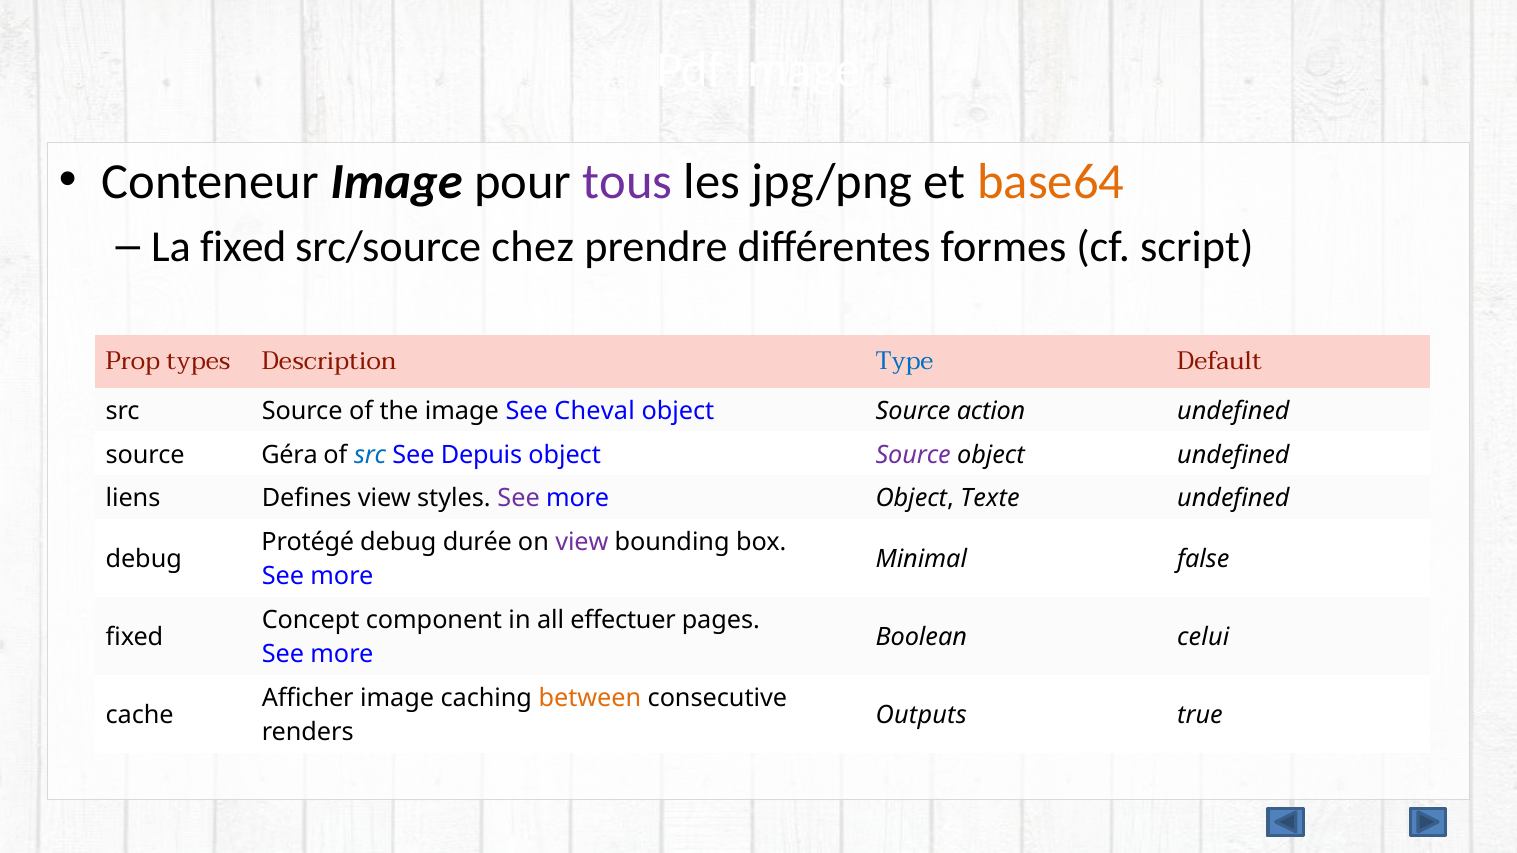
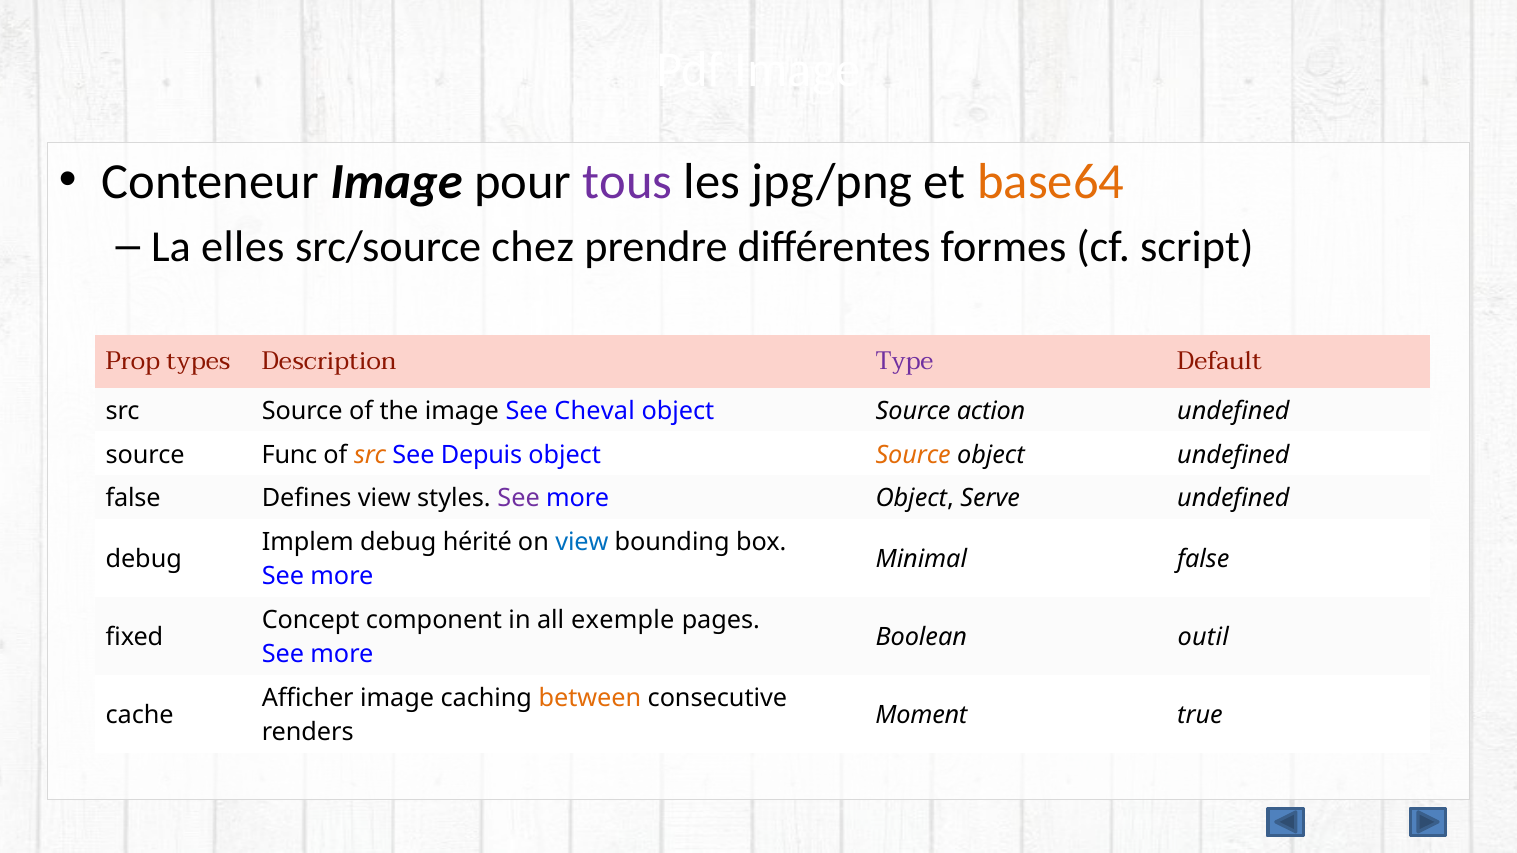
La fixed: fixed -> elles
Type colour: blue -> purple
Géra: Géra -> Func
src at (370, 455) colour: blue -> orange
Source at (913, 455) colour: purple -> orange
liens at (133, 499): liens -> false
Texte: Texte -> Serve
Protégé: Protégé -> Implem
durée: durée -> hérité
view at (582, 542) colour: purple -> blue
effectuer: effectuer -> exemple
celui: celui -> outil
Outputs: Outputs -> Moment
